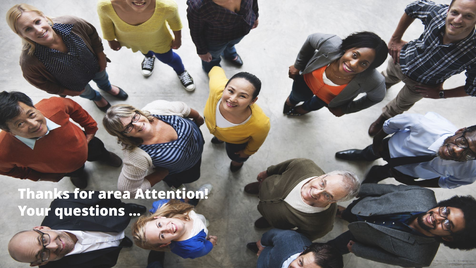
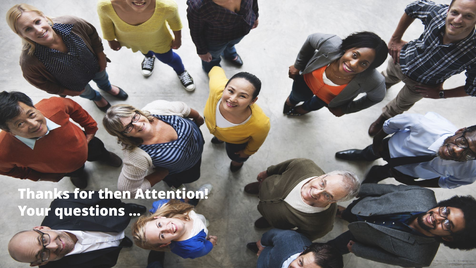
area: area -> then
